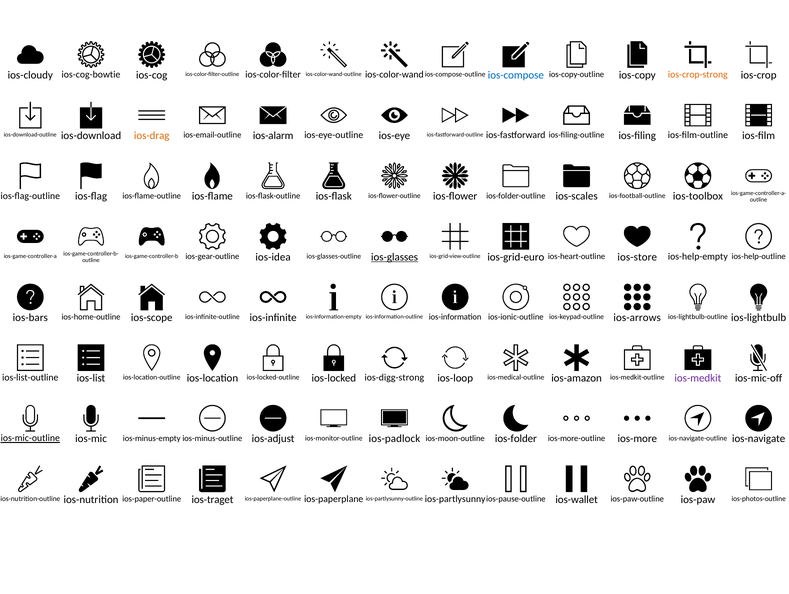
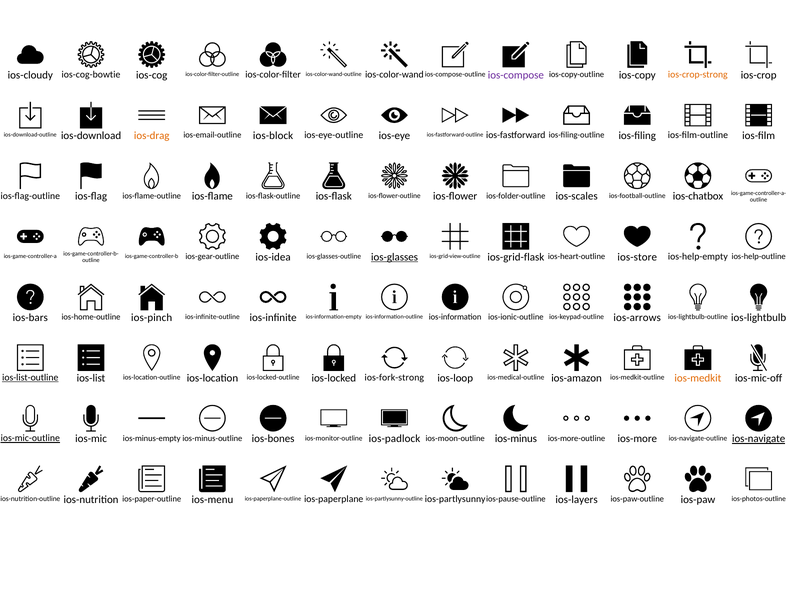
ios-compose colour: blue -> purple
ios-alarm: ios-alarm -> ios-block
ios-toolbox: ios-toolbox -> ios-chatbox
ios-grid-euro: ios-grid-euro -> ios-grid-flask
ios-scope: ios-scope -> ios-pinch
ios-list-outline underline: none -> present
ios-digg-strong: ios-digg-strong -> ios-fork-strong
ios-medkit colour: purple -> orange
ios-adjust: ios-adjust -> ios-bones
ios-folder: ios-folder -> ios-minus
ios-navigate underline: none -> present
ios-traget: ios-traget -> ios-menu
ios-wallet: ios-wallet -> ios-layers
